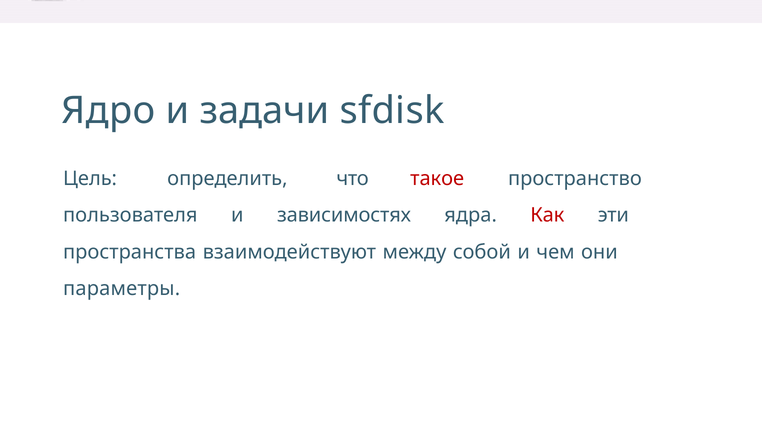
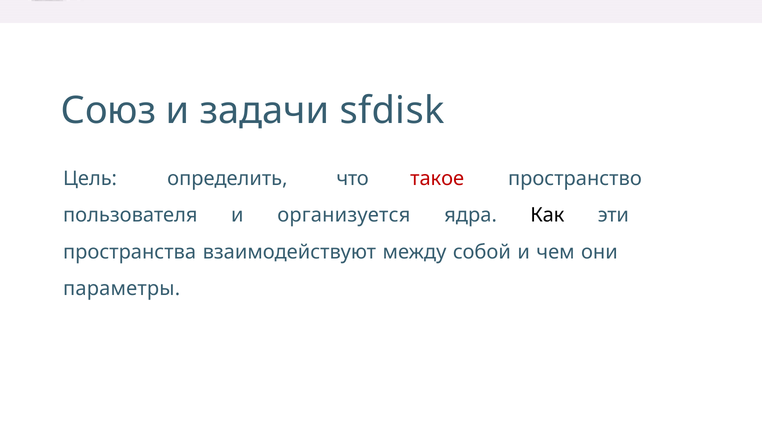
Ядро: Ядро -> Союз
зависимостях: зависимостях -> организуется
Как colour: red -> black
